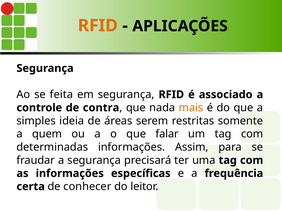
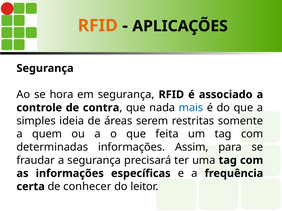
feita: feita -> hora
mais colour: orange -> blue
falar: falar -> feita
